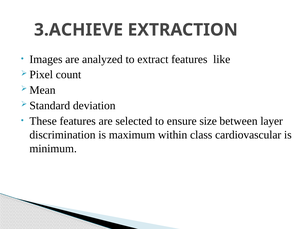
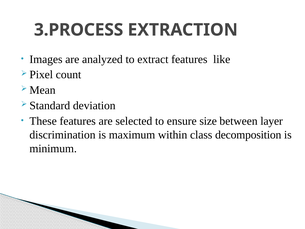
3.ACHIEVE: 3.ACHIEVE -> 3.PROCESS
cardiovascular: cardiovascular -> decomposition
